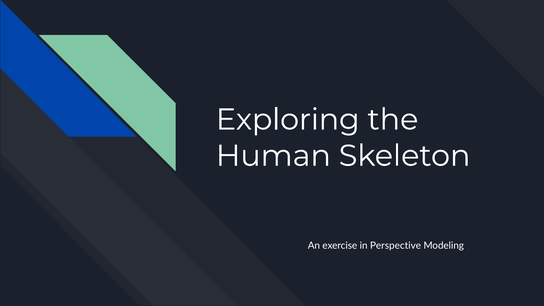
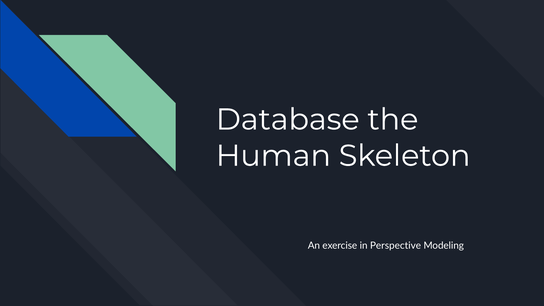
Exploring: Exploring -> Database
